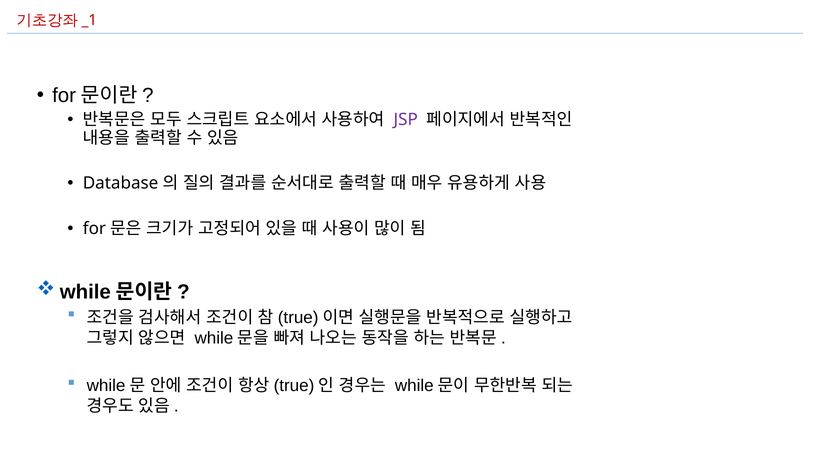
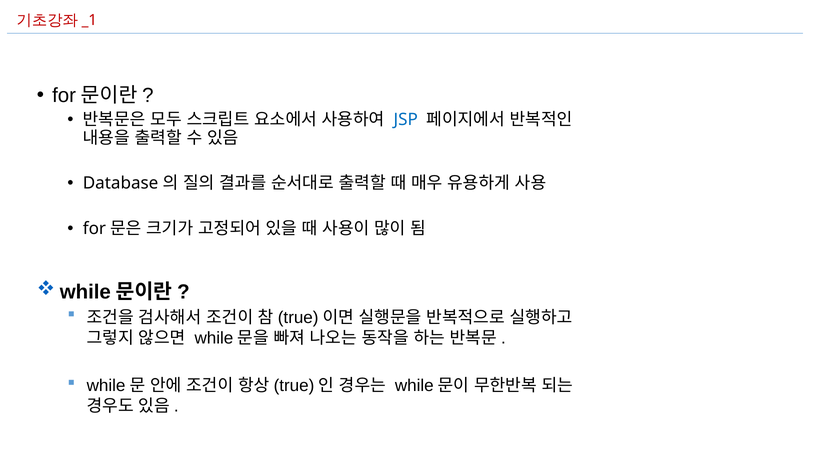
JSP colour: purple -> blue
